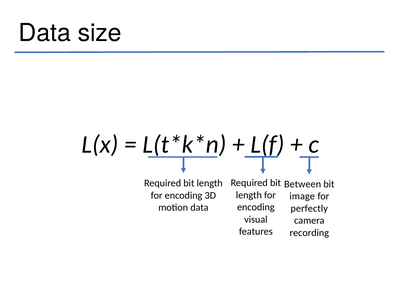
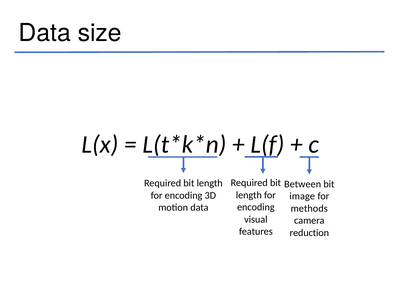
perfectly: perfectly -> methods
recording: recording -> reduction
